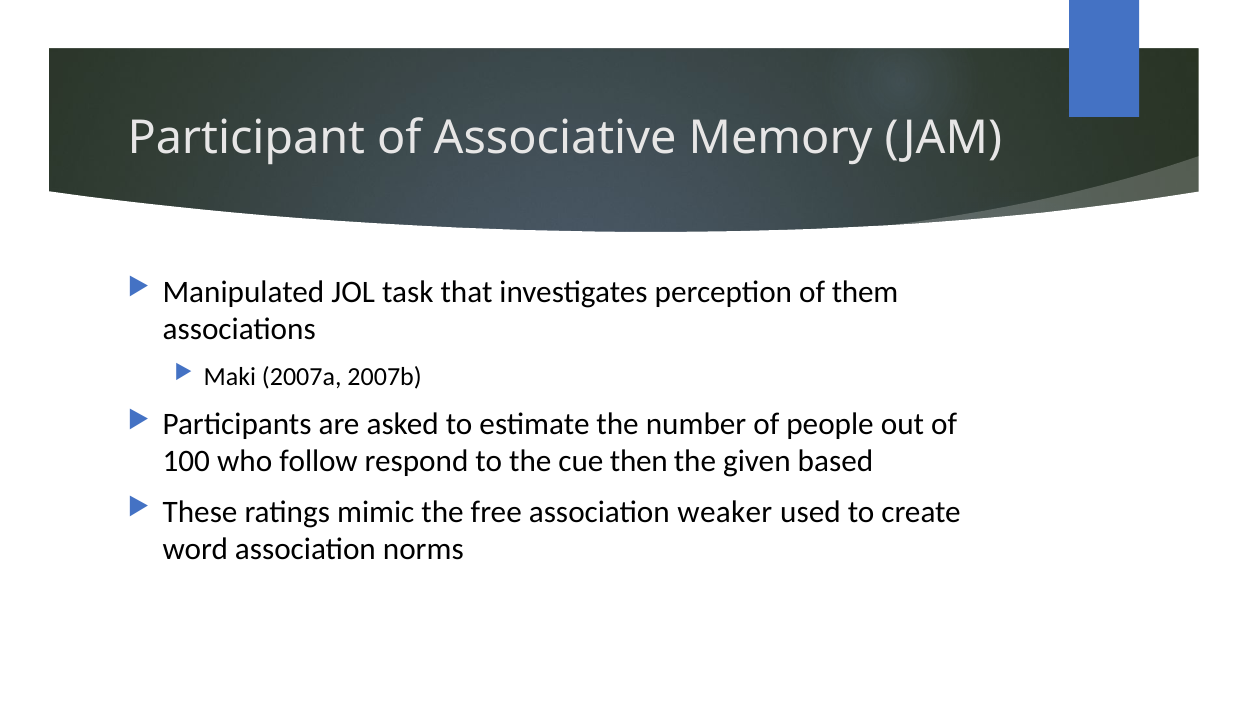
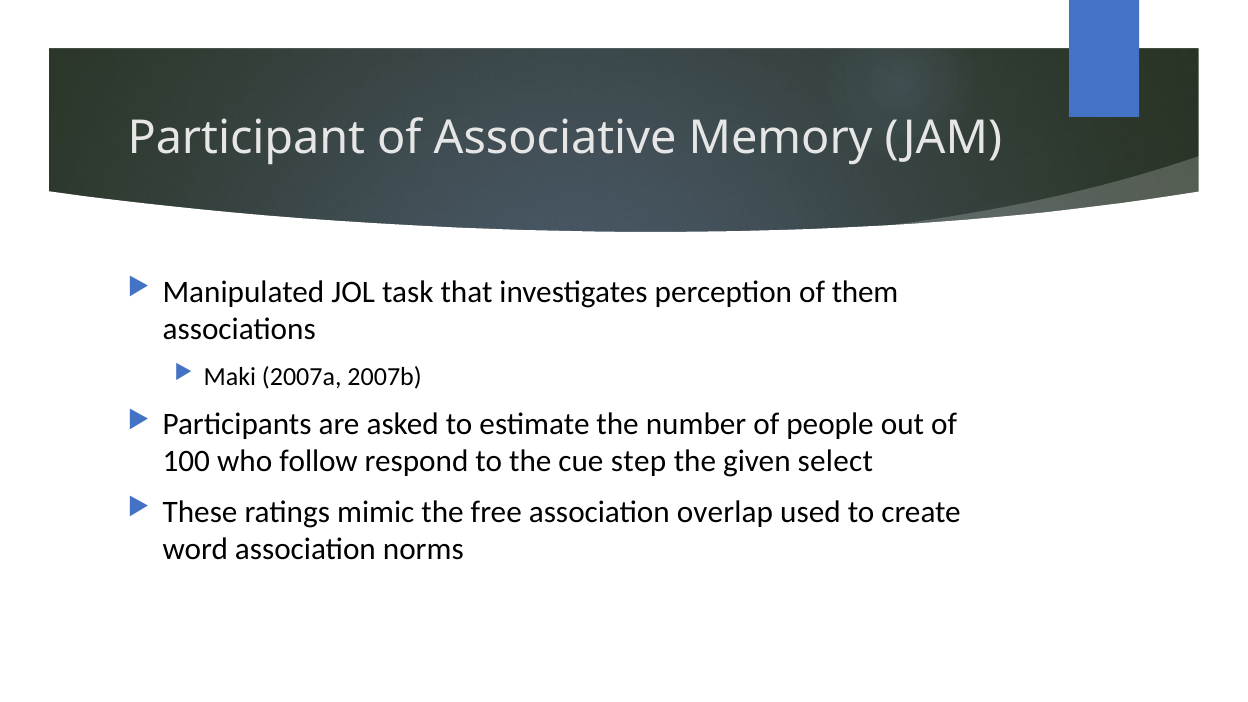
then: then -> step
based: based -> select
weaker: weaker -> overlap
